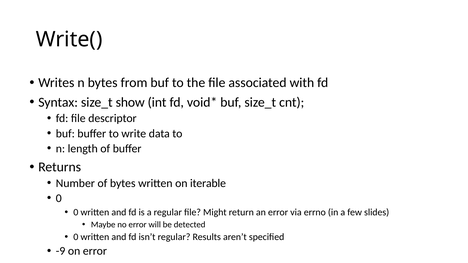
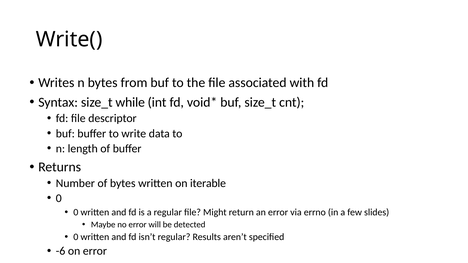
show: show -> while
-9: -9 -> -6
